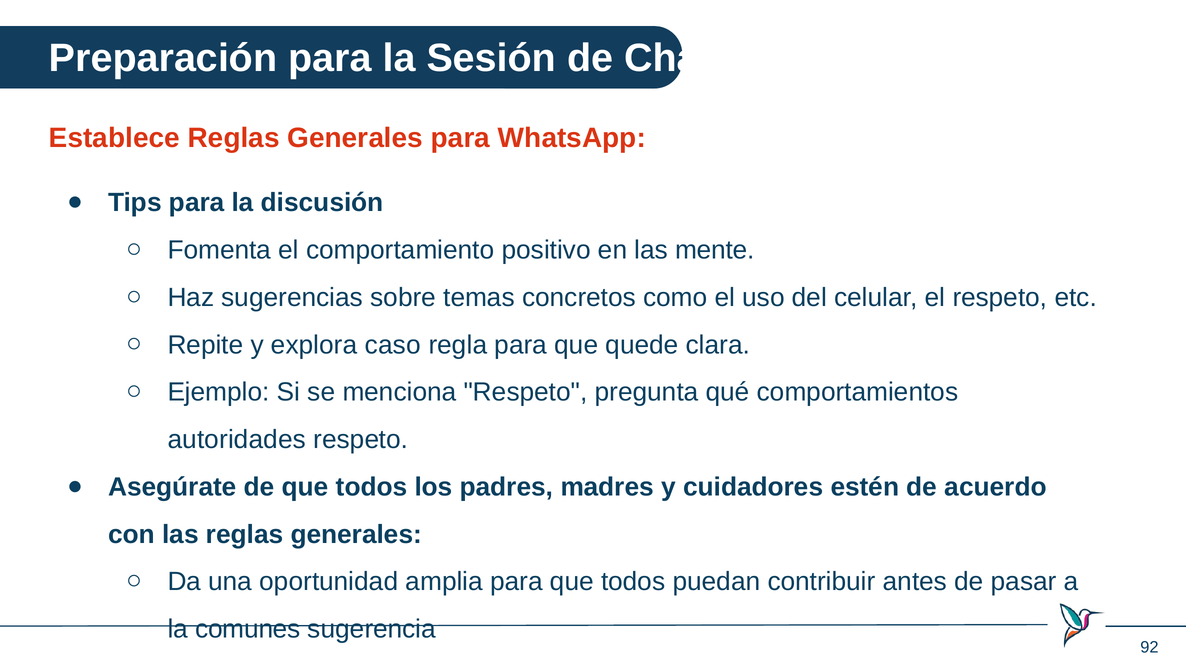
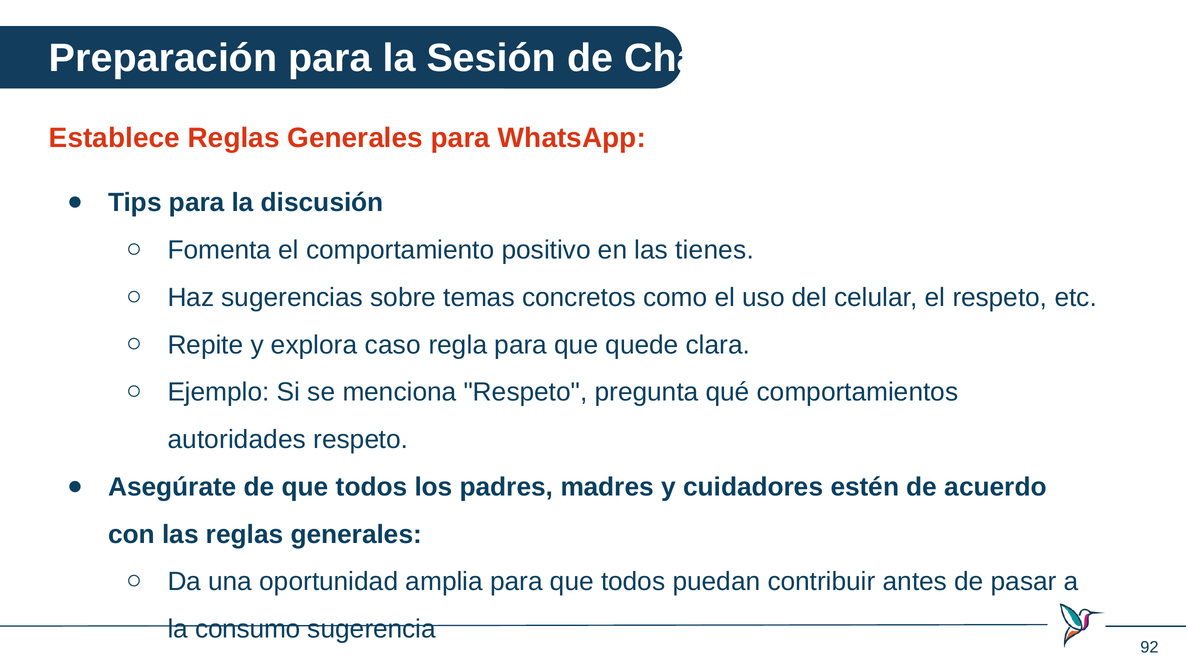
mente: mente -> tienes
comunes: comunes -> consumo
